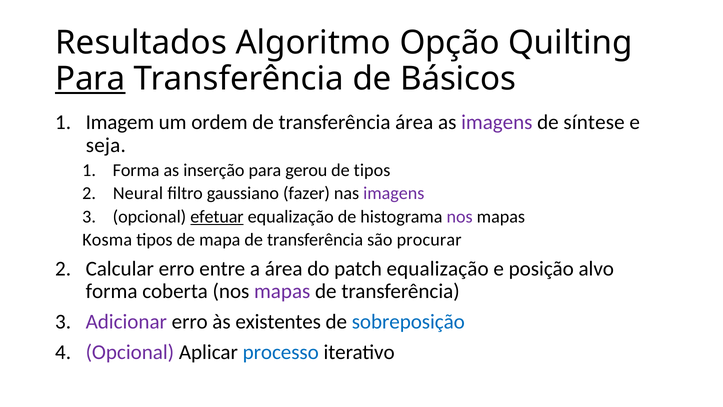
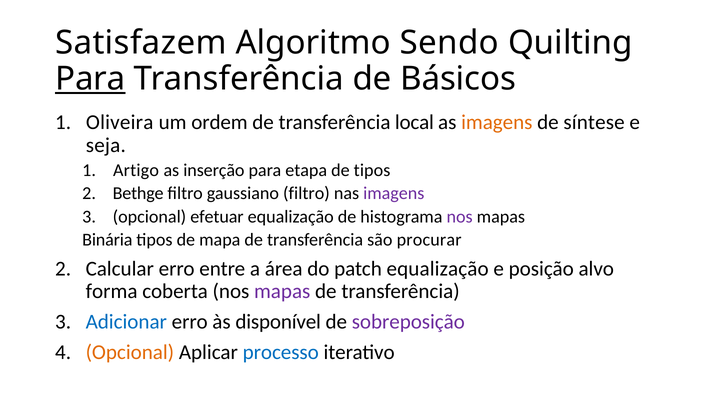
Resultados: Resultados -> Satisfazem
Opção: Opção -> Sendo
Imagem: Imagem -> Oliveira
transferência área: área -> local
imagens at (497, 122) colour: purple -> orange
Forma at (136, 170): Forma -> Artigo
gerou: gerou -> etapa
Neural: Neural -> Bethge
gaussiano fazer: fazer -> filtro
efetuar underline: present -> none
Kosma: Kosma -> Binária
Adicionar colour: purple -> blue
existentes: existentes -> disponível
sobreposição colour: blue -> purple
Opcional at (130, 352) colour: purple -> orange
